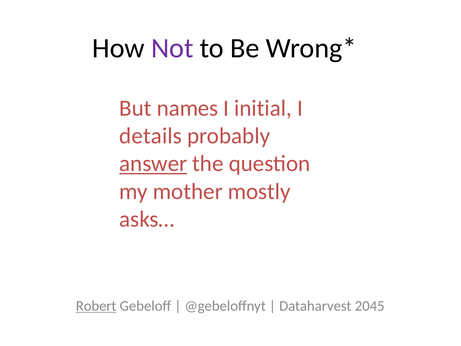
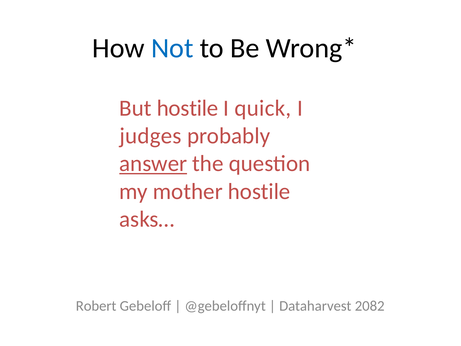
Not colour: purple -> blue
But names: names -> hostile
initial: initial -> quick
details: details -> judges
mother mostly: mostly -> hostile
Robert underline: present -> none
2045: 2045 -> 2082
